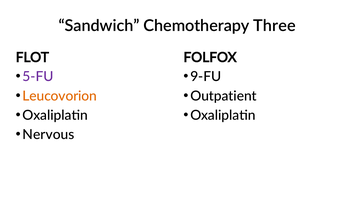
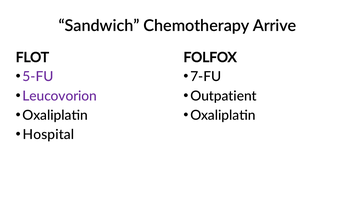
Three: Three -> Arrive
9-FU: 9-FU -> 7-FU
Leucovorion colour: orange -> purple
Nervous: Nervous -> Hospital
